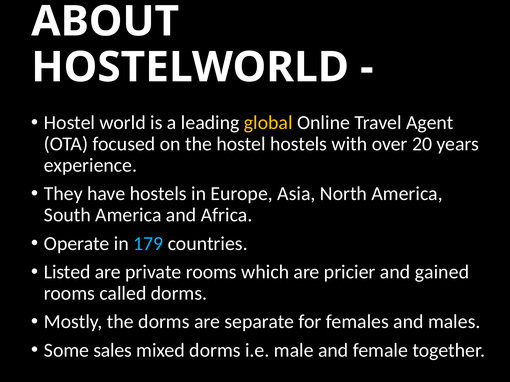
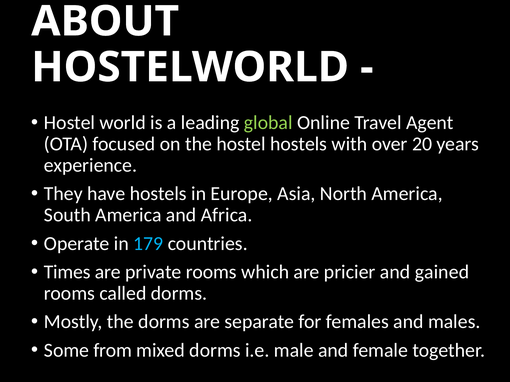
global colour: yellow -> light green
Listed: Listed -> Times
sales: sales -> from
